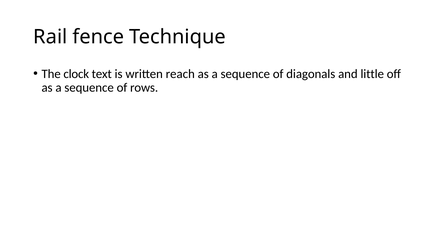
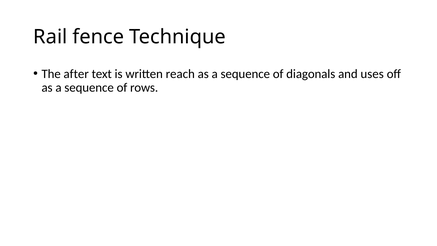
clock: clock -> after
little: little -> uses
